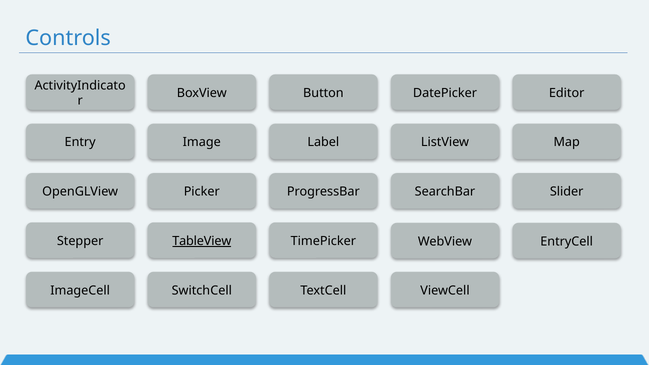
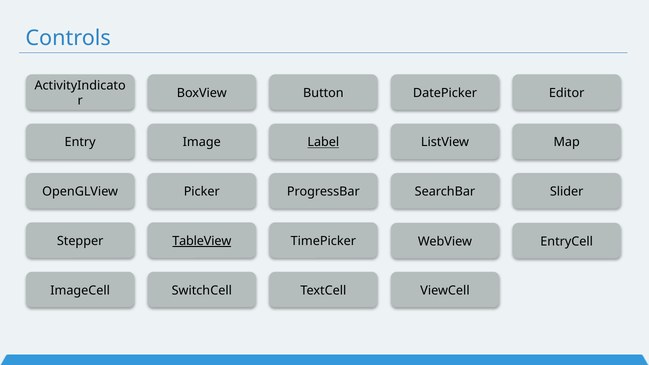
Label underline: none -> present
